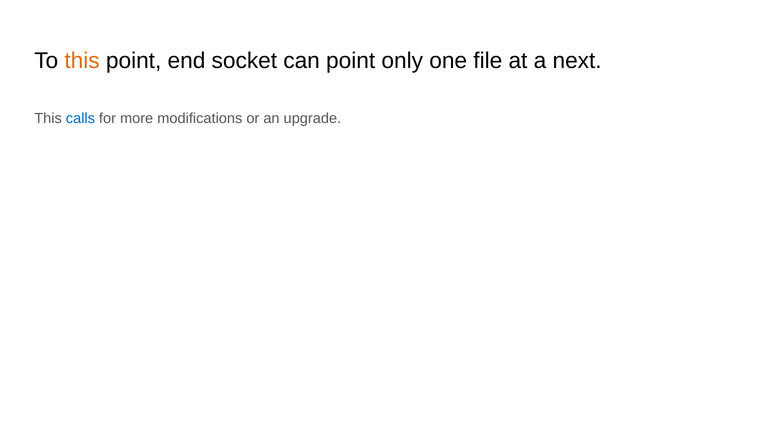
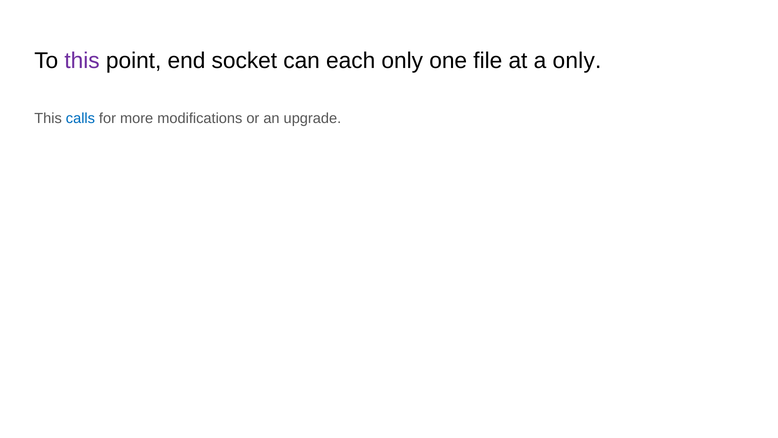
this at (82, 61) colour: orange -> purple
can point: point -> each
a next: next -> only
